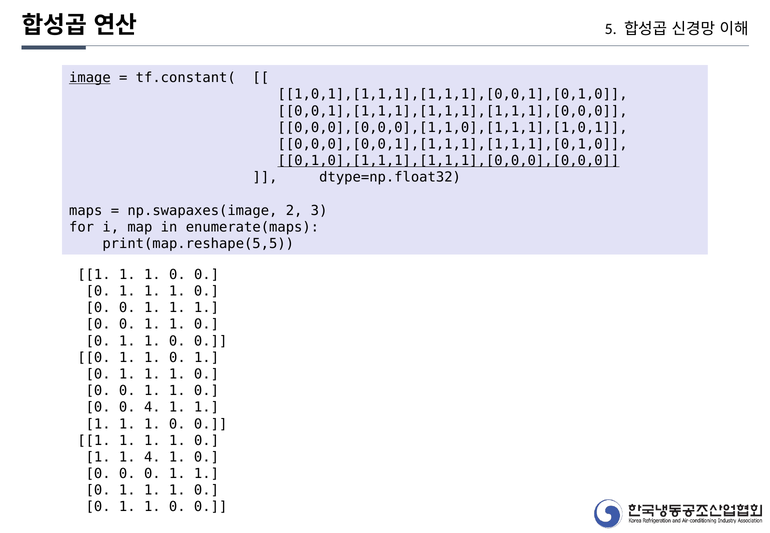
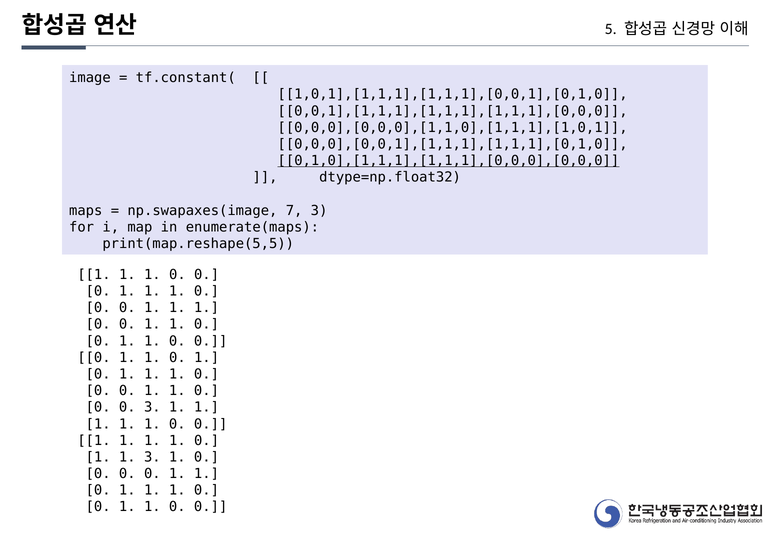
image underline: present -> none
2: 2 -> 7
0 4: 4 -> 3
1 4: 4 -> 3
